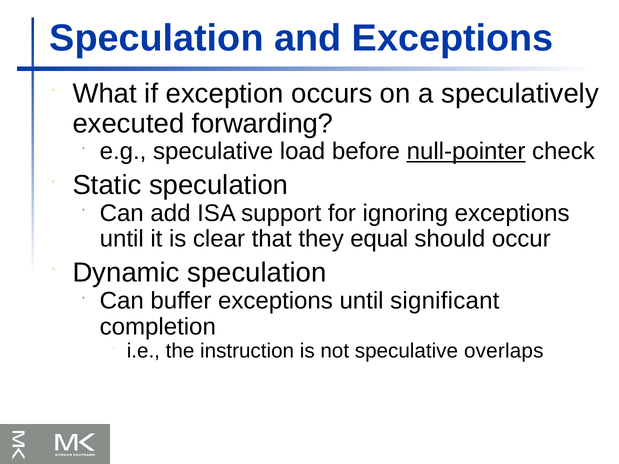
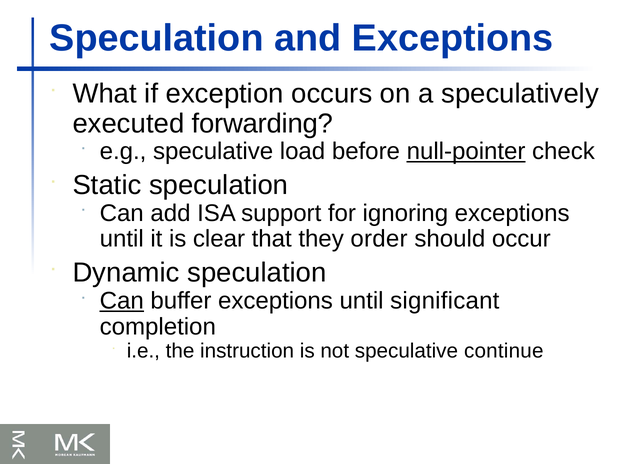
equal: equal -> order
Can at (122, 301) underline: none -> present
overlaps: overlaps -> continue
